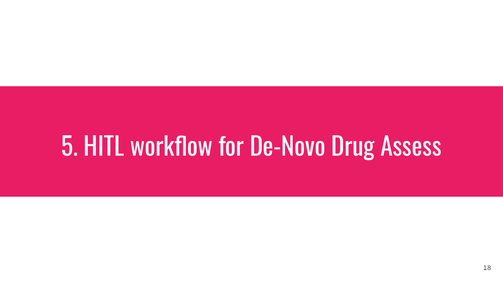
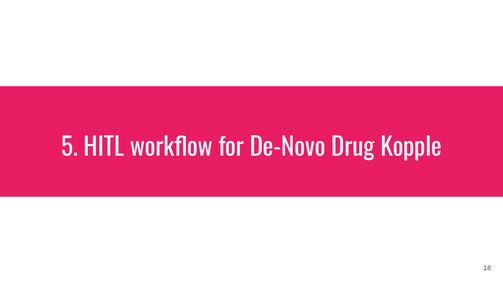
Assess: Assess -> Kopple
